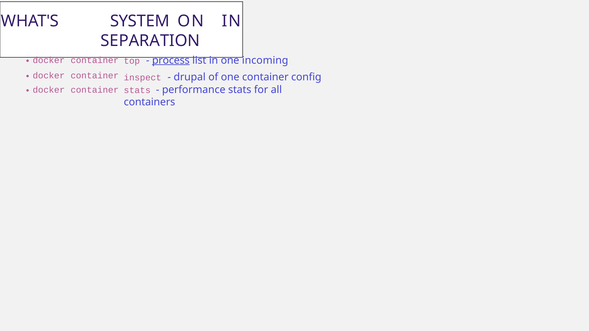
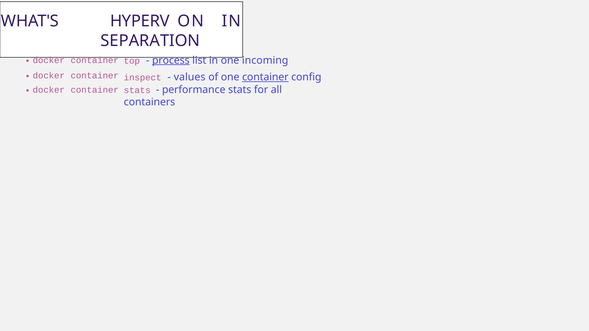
SYSTEM: SYSTEM -> HYPERV
drupal: drupal -> values
container at (265, 77) underline: none -> present
